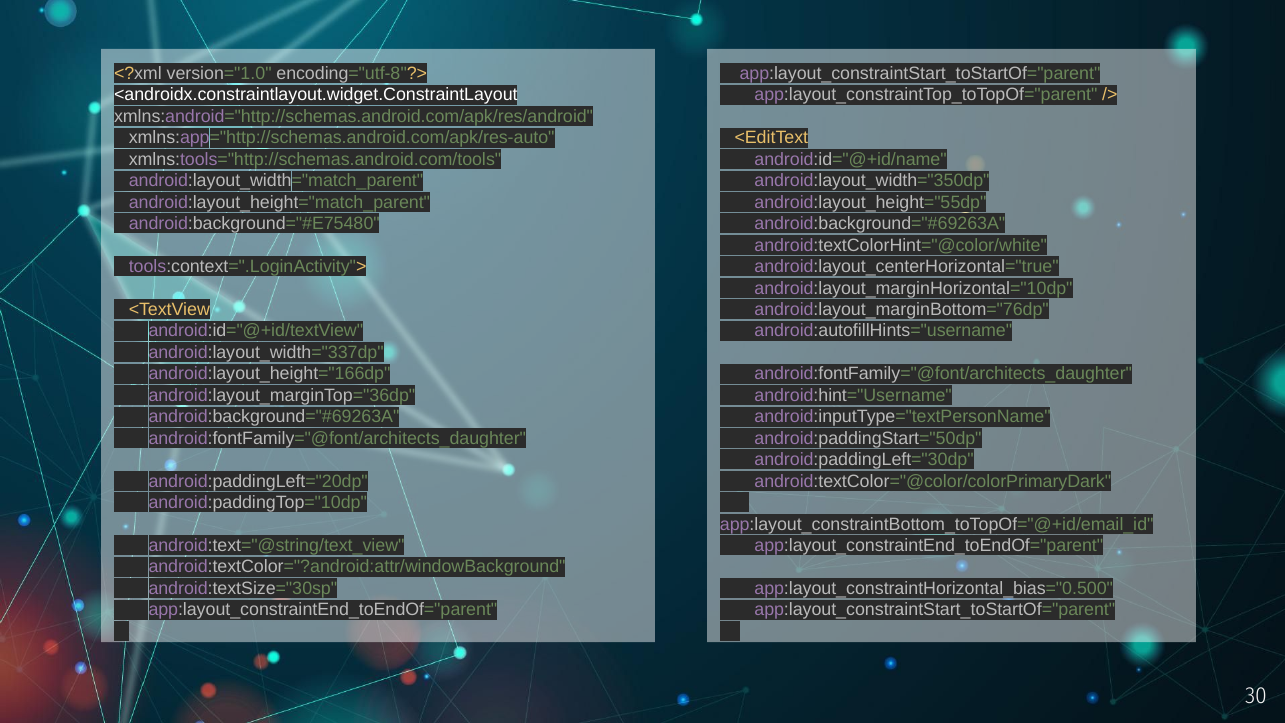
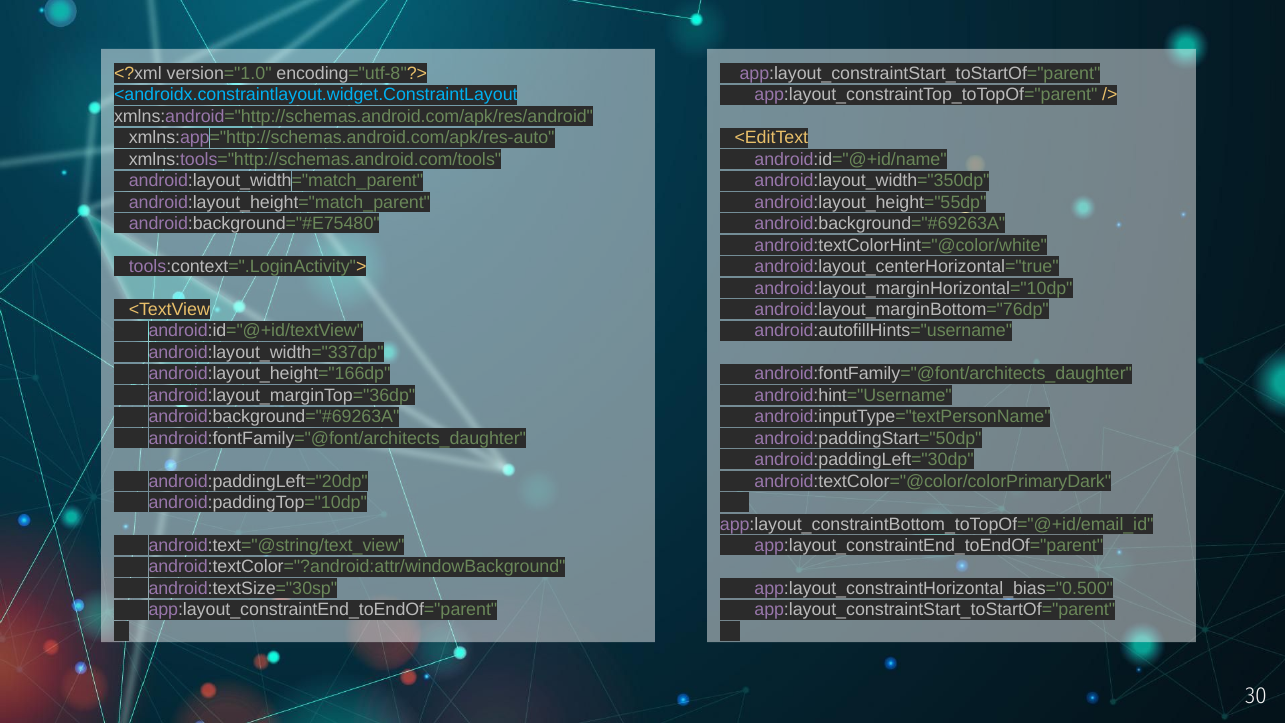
<androidx.constraintlayout.widget.ConstraintLayout colour: white -> light blue
